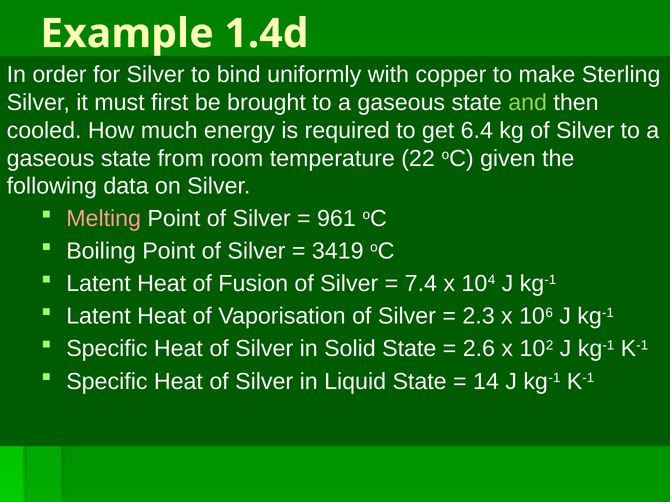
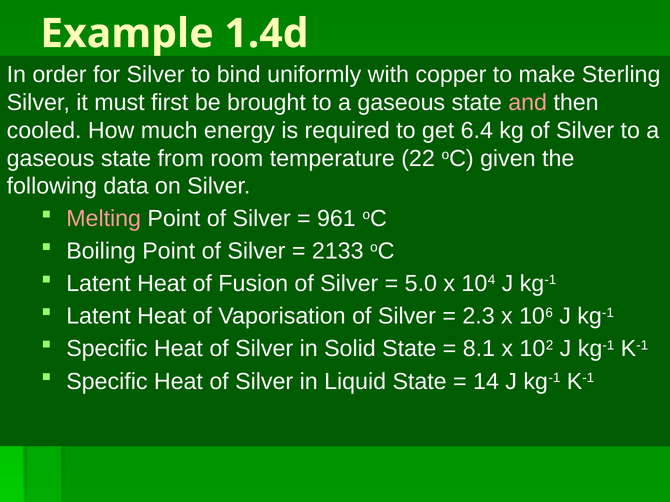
and colour: light green -> pink
3419: 3419 -> 2133
7.4: 7.4 -> 5.0
2.6: 2.6 -> 8.1
